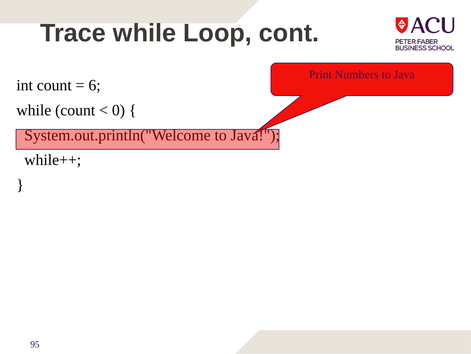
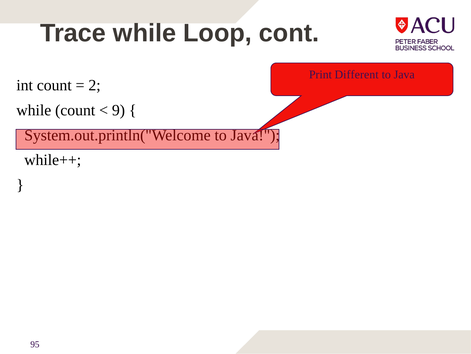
Numbers: Numbers -> Different
6: 6 -> 2
0: 0 -> 9
